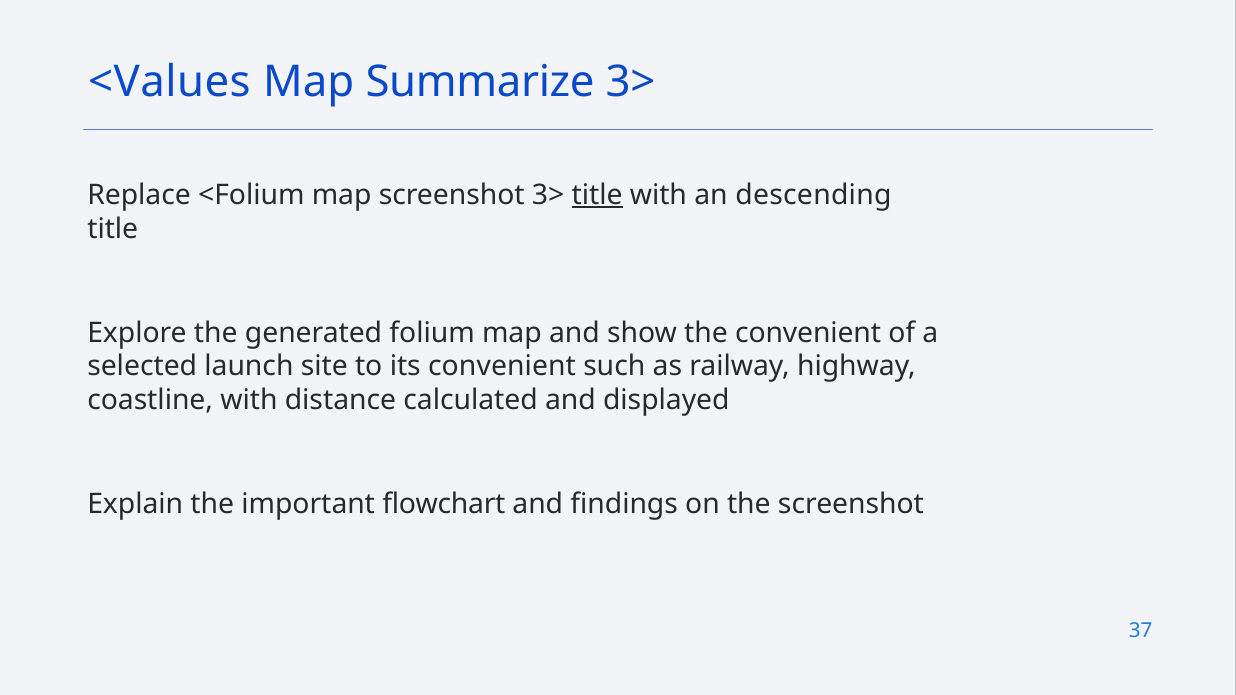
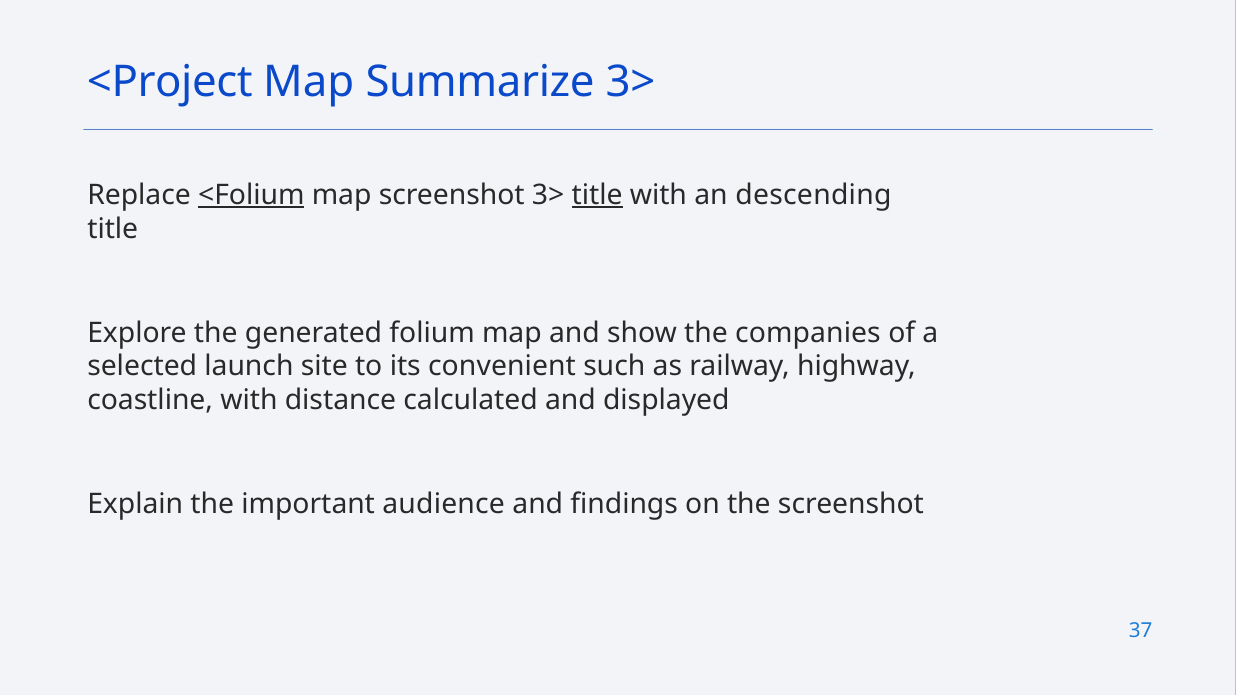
<Values: <Values -> <Project
<Folium underline: none -> present
the convenient: convenient -> companies
flowchart: flowchart -> audience
